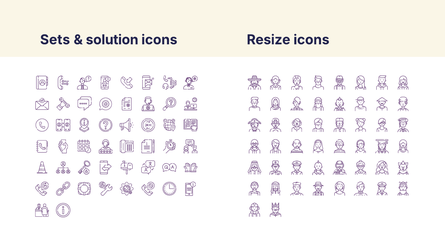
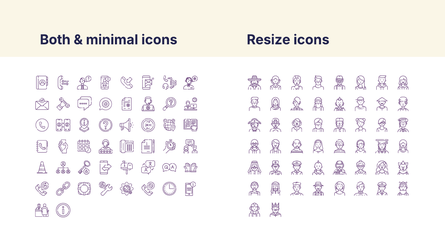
Sets: Sets -> Both
solution: solution -> minimal
